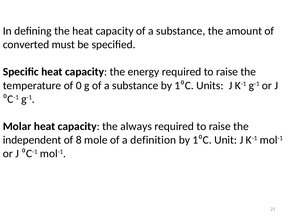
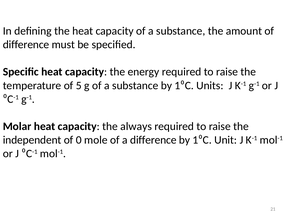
converted at (26, 45): converted -> difference
0: 0 -> 5
8: 8 -> 0
a definition: definition -> difference
